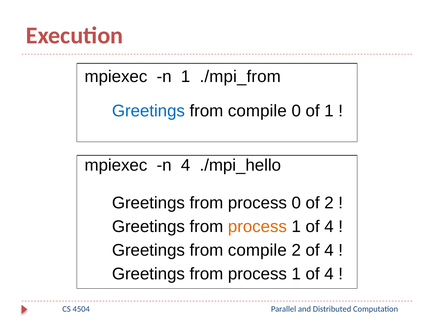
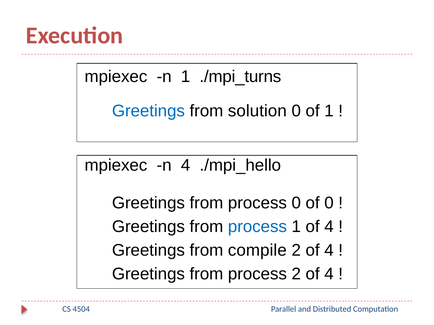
./mpi_from: ./mpi_from -> ./mpi_turns
compile at (257, 111): compile -> solution
of 2: 2 -> 0
process at (257, 227) colour: orange -> blue
1 at (296, 274): 1 -> 2
